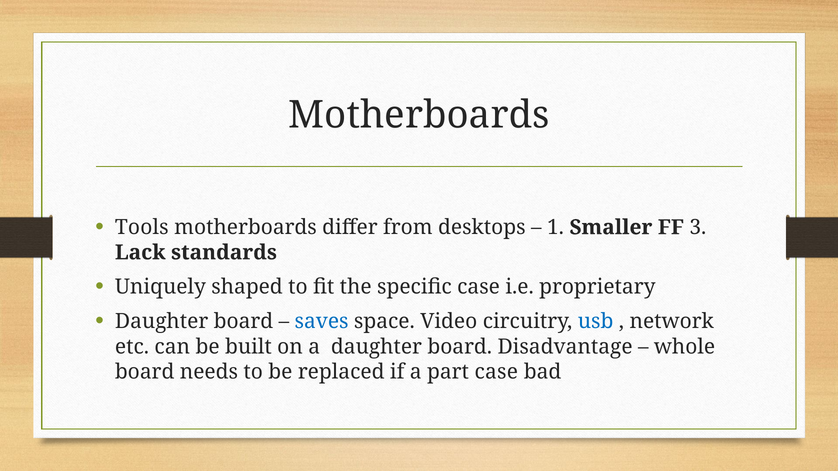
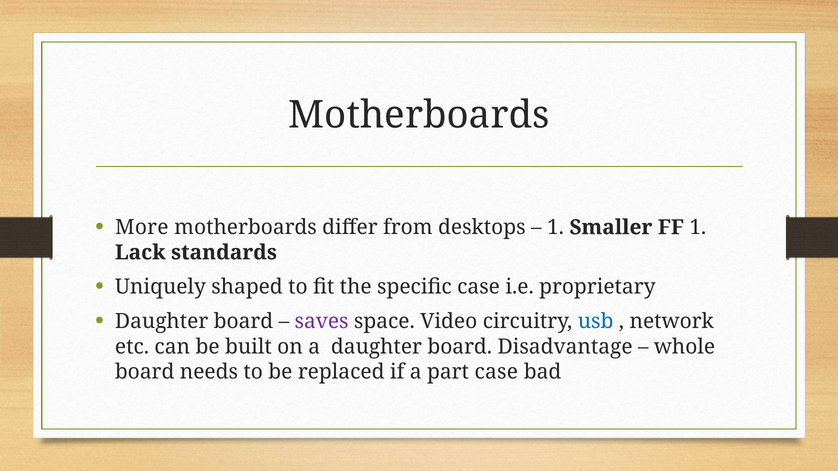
Tools: Tools -> More
FF 3: 3 -> 1
saves colour: blue -> purple
